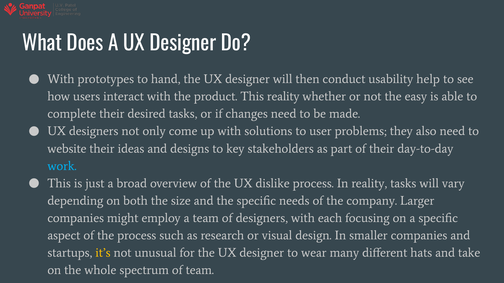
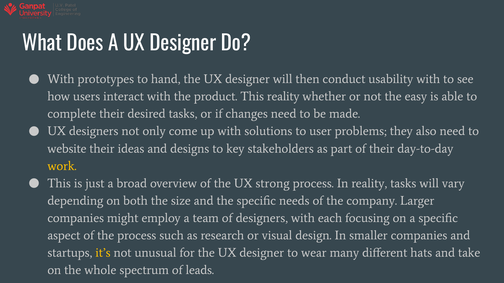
usability help: help -> with
work colour: light blue -> yellow
dislike: dislike -> strong
of team: team -> leads
